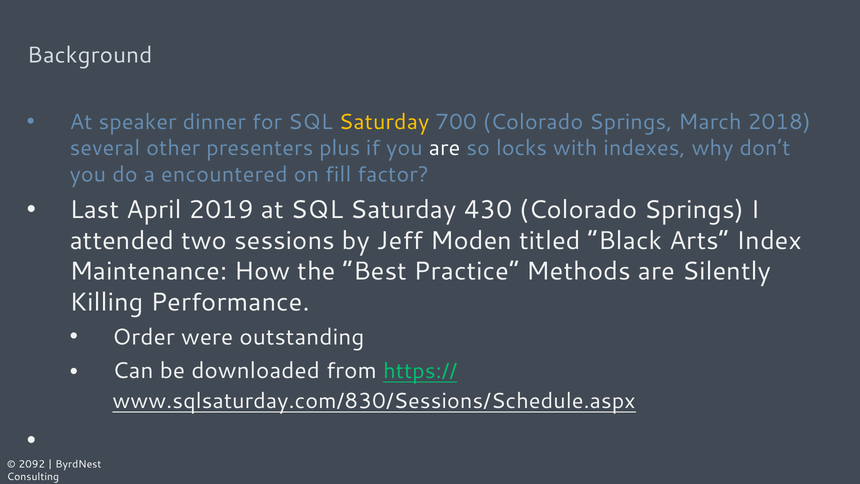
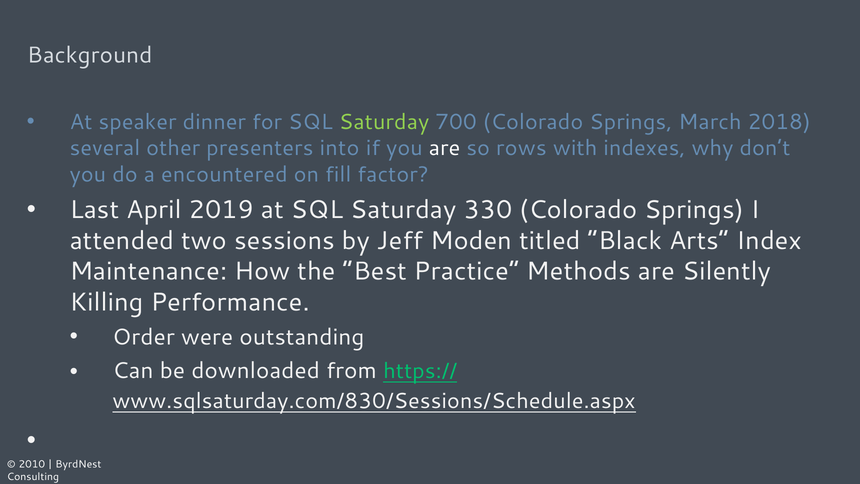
Saturday at (384, 122) colour: yellow -> light green
plus: plus -> into
locks: locks -> rows
430: 430 -> 330
2092: 2092 -> 2010
